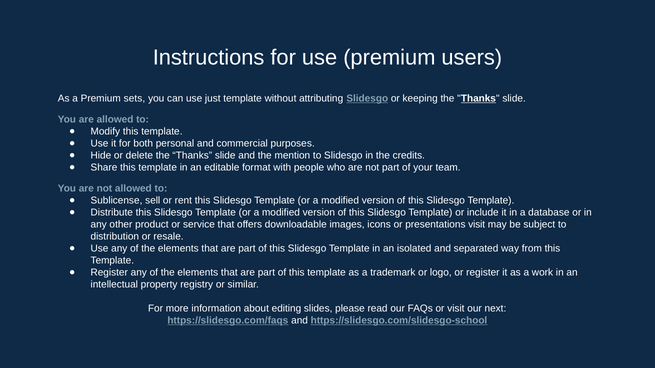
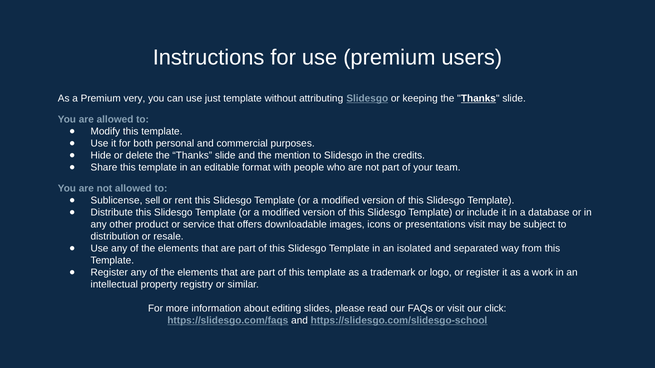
sets: sets -> very
next: next -> click
